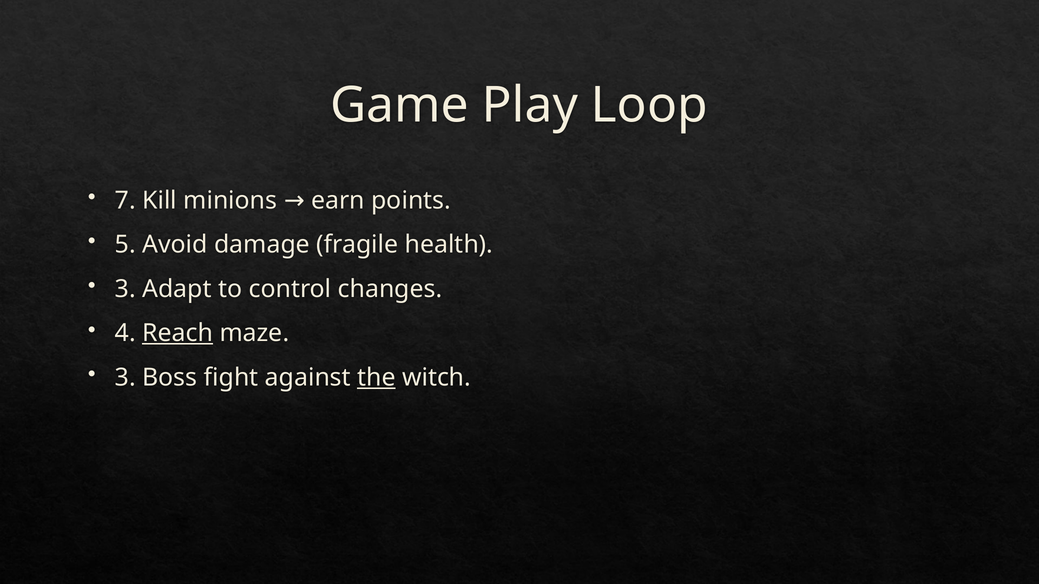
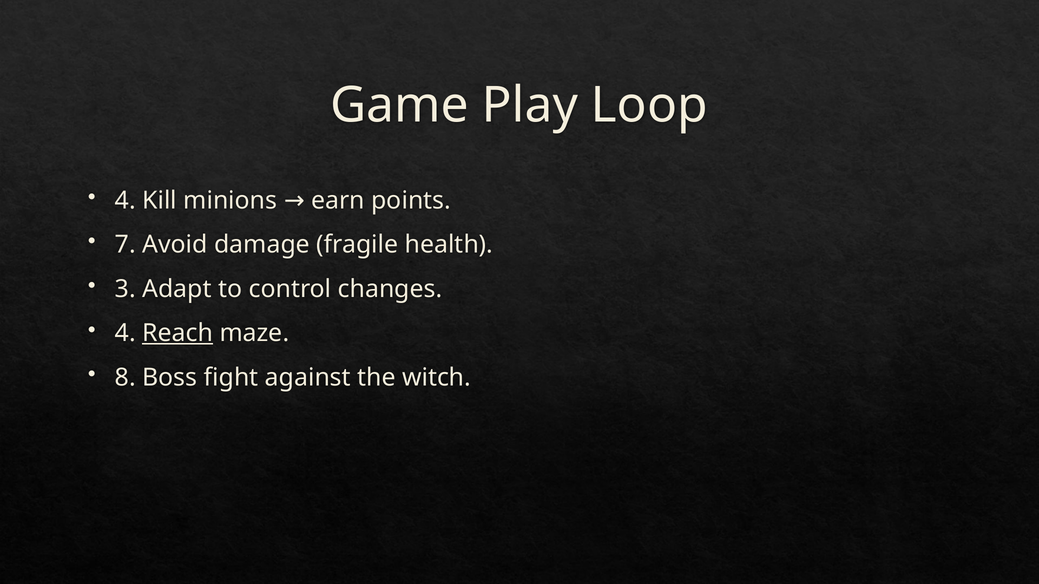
7 at (125, 200): 7 -> 4
5: 5 -> 7
3 at (125, 378): 3 -> 8
the underline: present -> none
